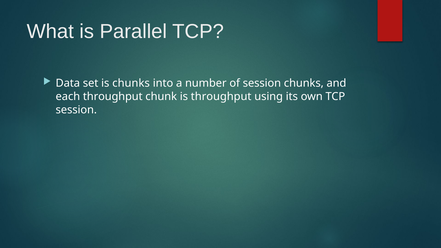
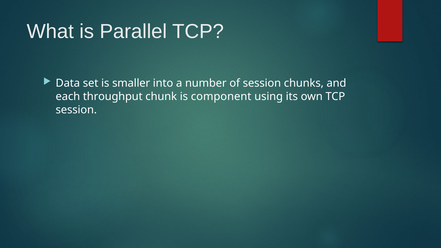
is chunks: chunks -> smaller
is throughput: throughput -> component
